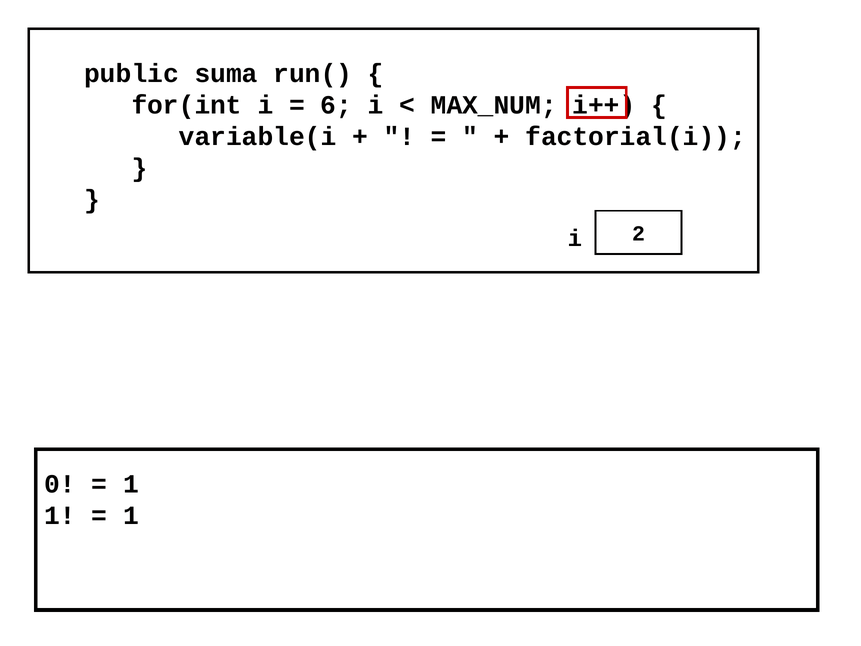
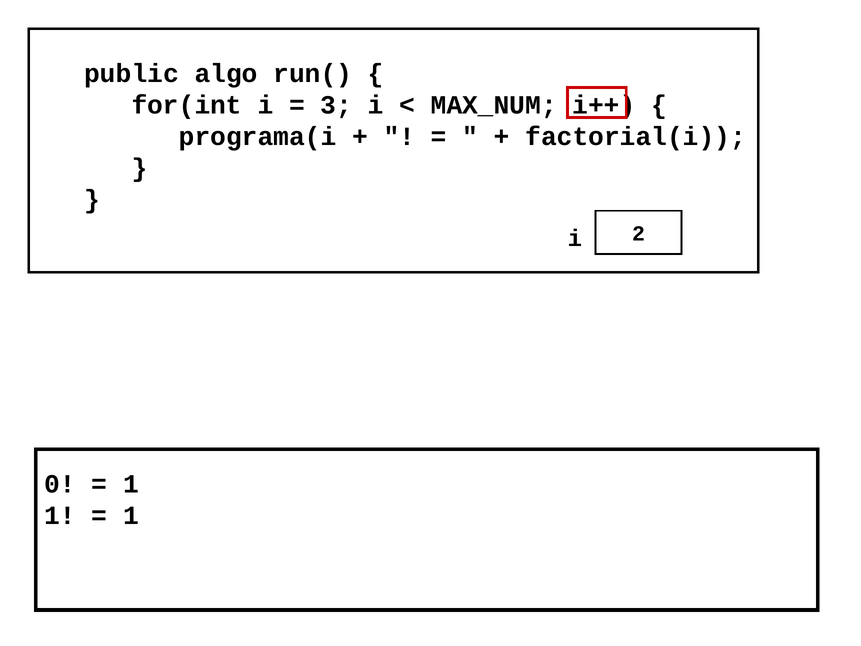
suma: suma -> algo
6: 6 -> 3
variable(i: variable(i -> programa(i
